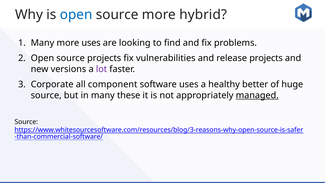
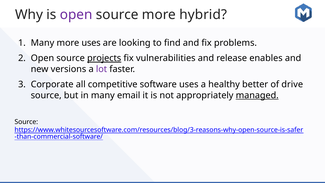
open at (76, 15) colour: blue -> purple
projects at (104, 58) underline: none -> present
release projects: projects -> enables
component: component -> competitive
huge: huge -> drive
these: these -> email
